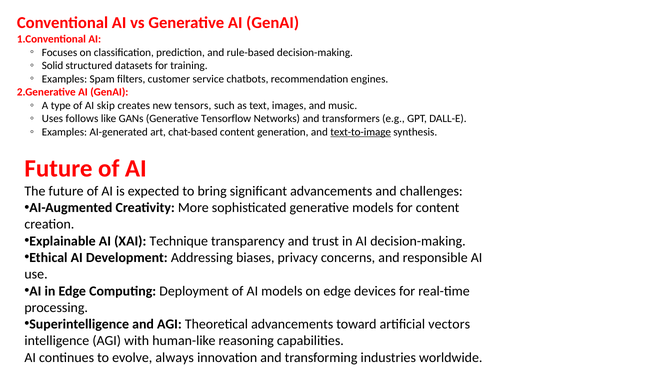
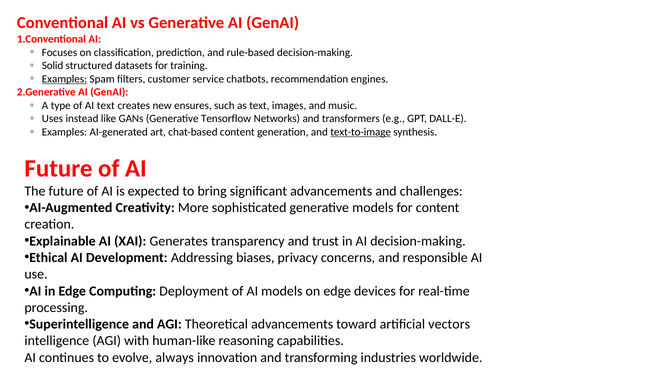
Examples at (64, 79) underline: none -> present
AI skip: skip -> text
tensors: tensors -> ensures
follows: follows -> instead
Technique: Technique -> Generates
